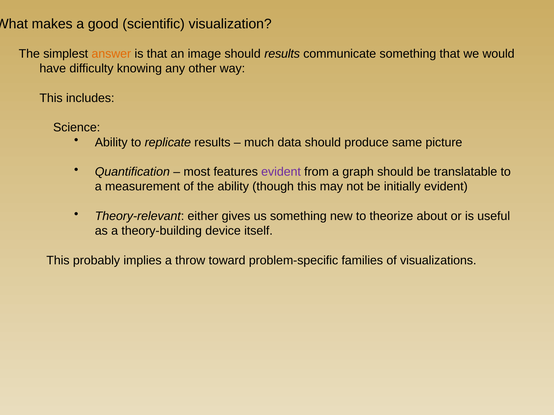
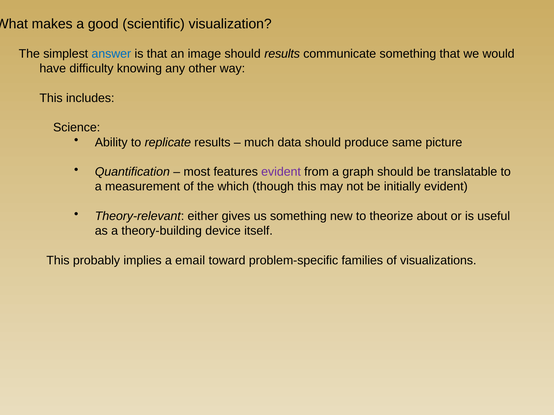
answer colour: orange -> blue
the ability: ability -> which
throw: throw -> email
